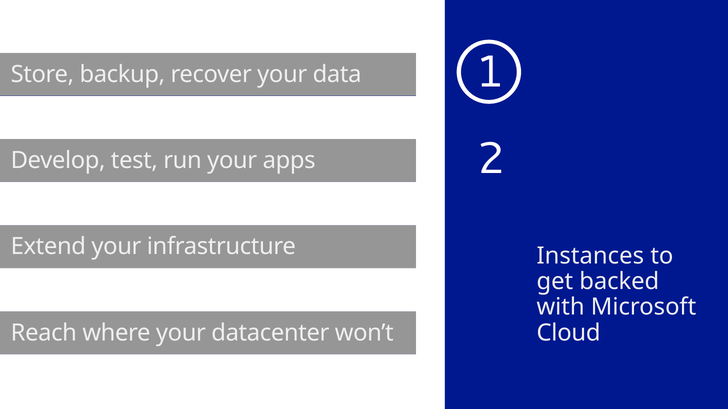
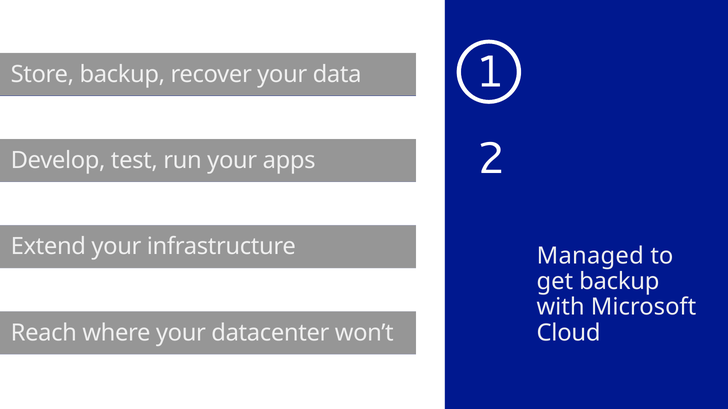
Instances: Instances -> Managed
get backed: backed -> backup
